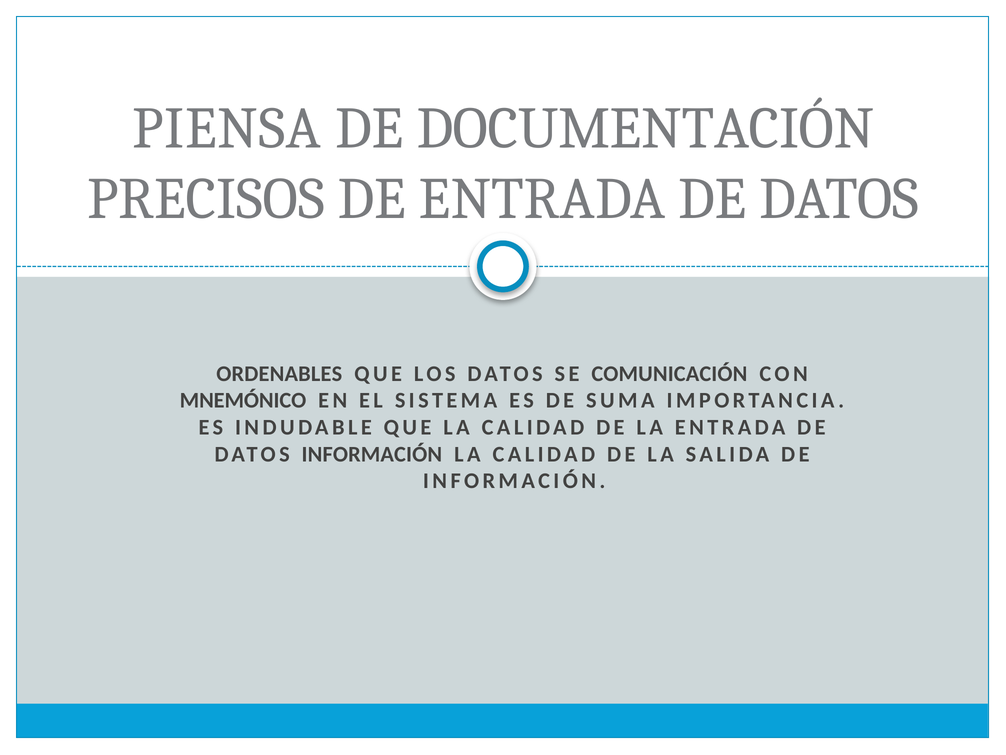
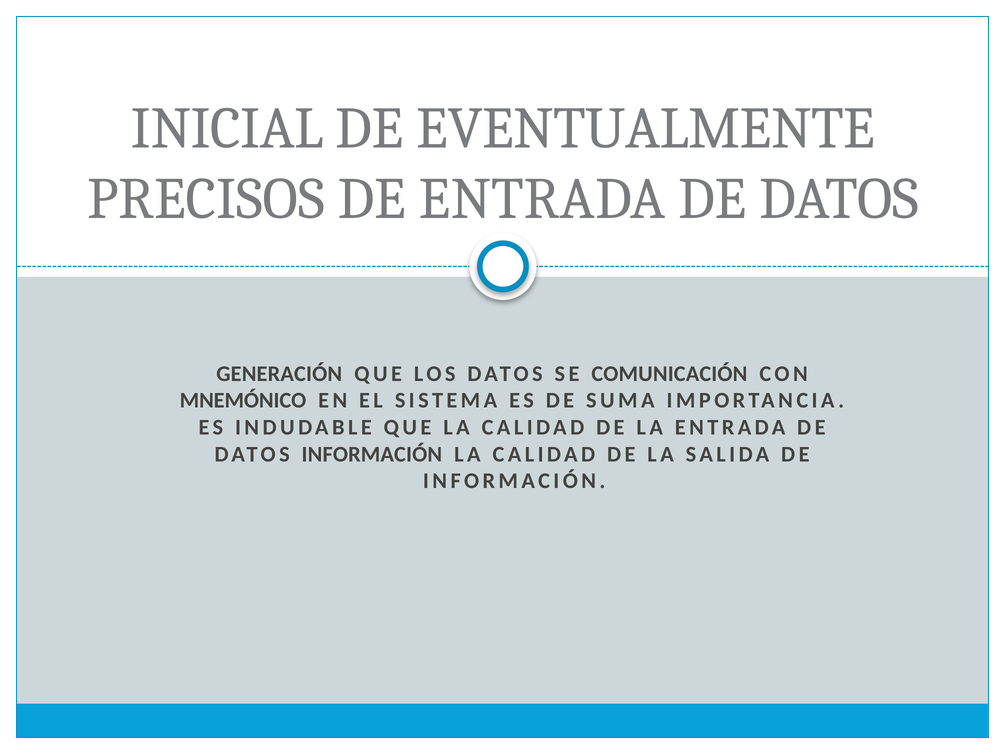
PIENSA: PIENSA -> INICIAL
DOCUMENTACIÓN: DOCUMENTACIÓN -> EVENTUALMENTE
ORDENABLES: ORDENABLES -> GENERACIÓN
